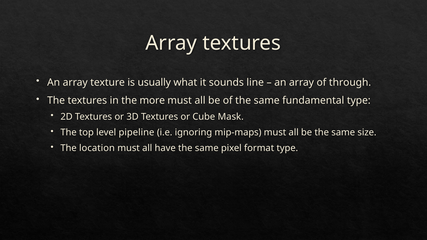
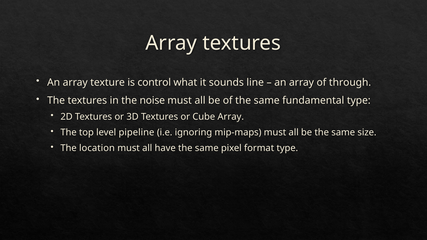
usually: usually -> control
more: more -> noise
Cube Mask: Mask -> Array
